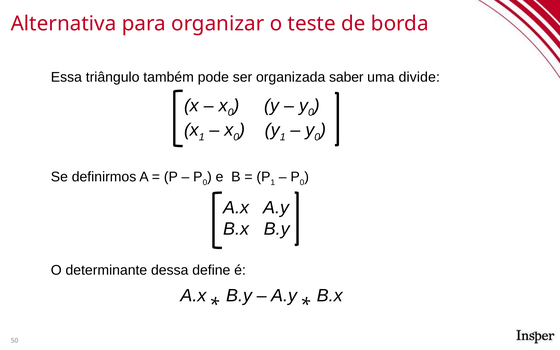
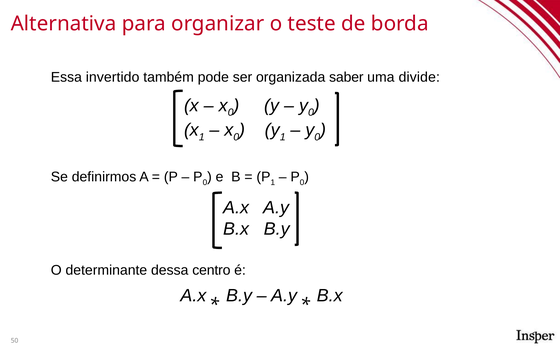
triângulo: triângulo -> invertido
define: define -> centro
